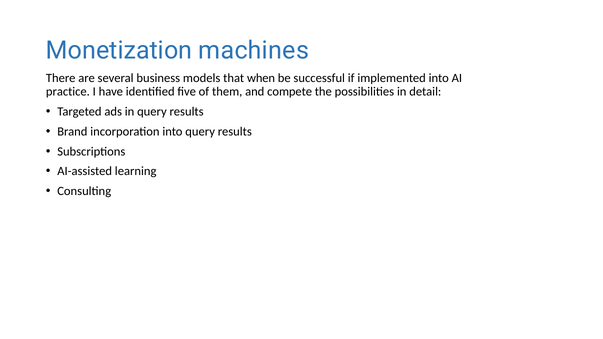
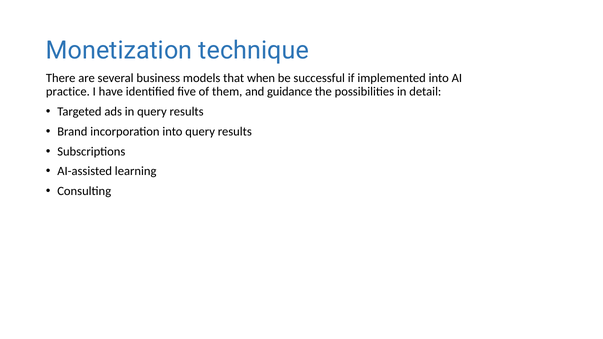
machines: machines -> technique
compete: compete -> guidance
